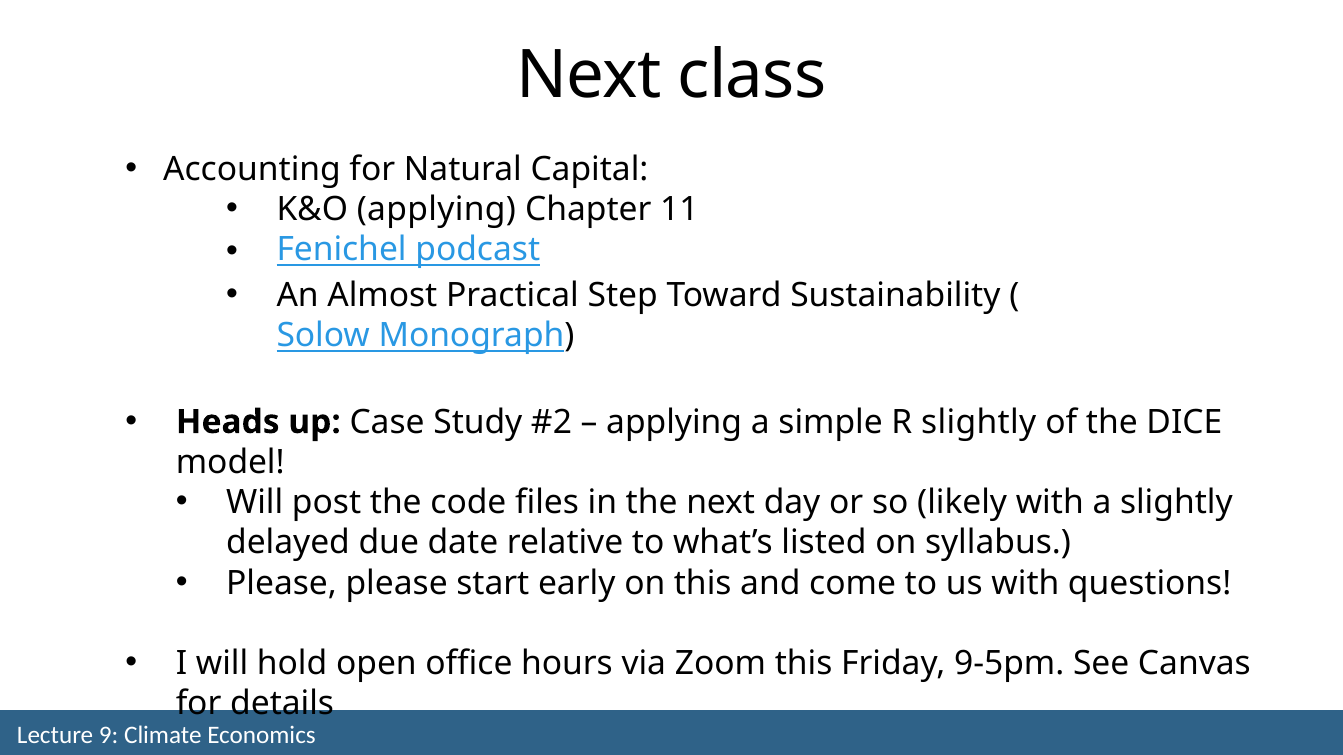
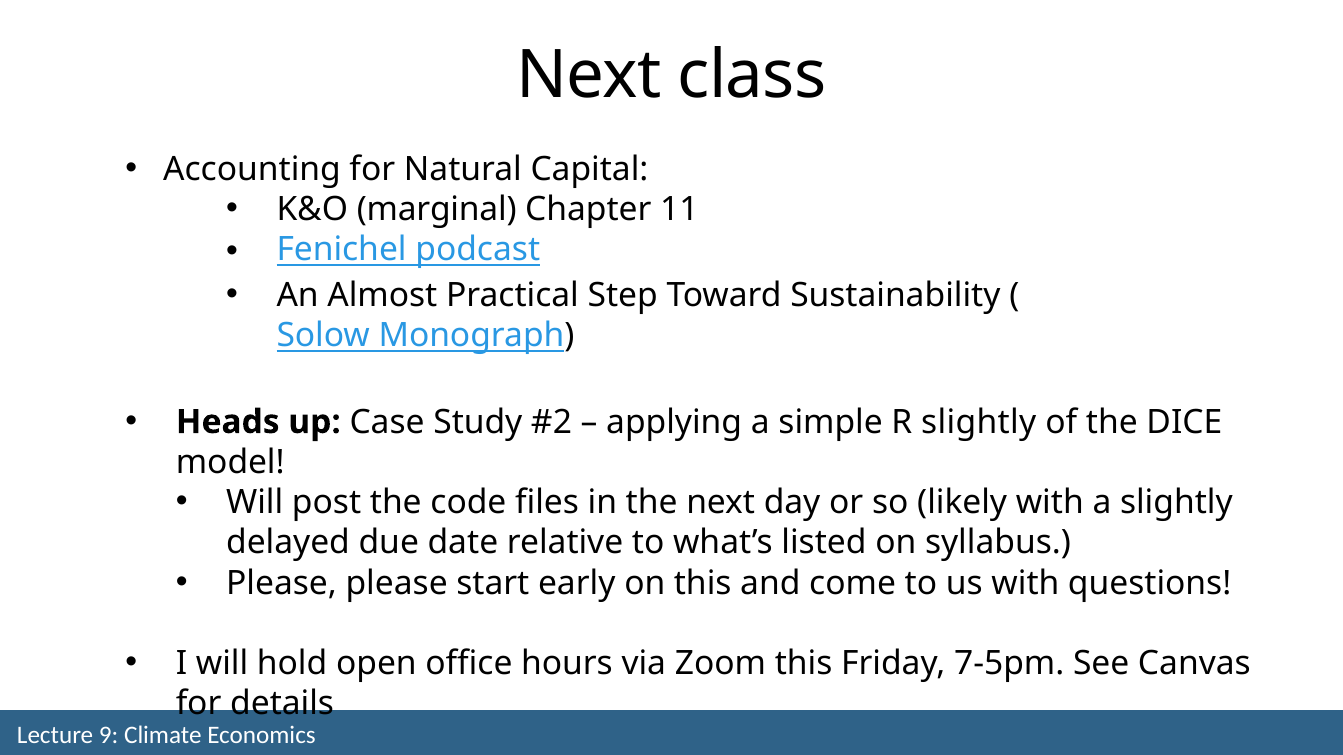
K&O applying: applying -> marginal
9-5pm: 9-5pm -> 7-5pm
